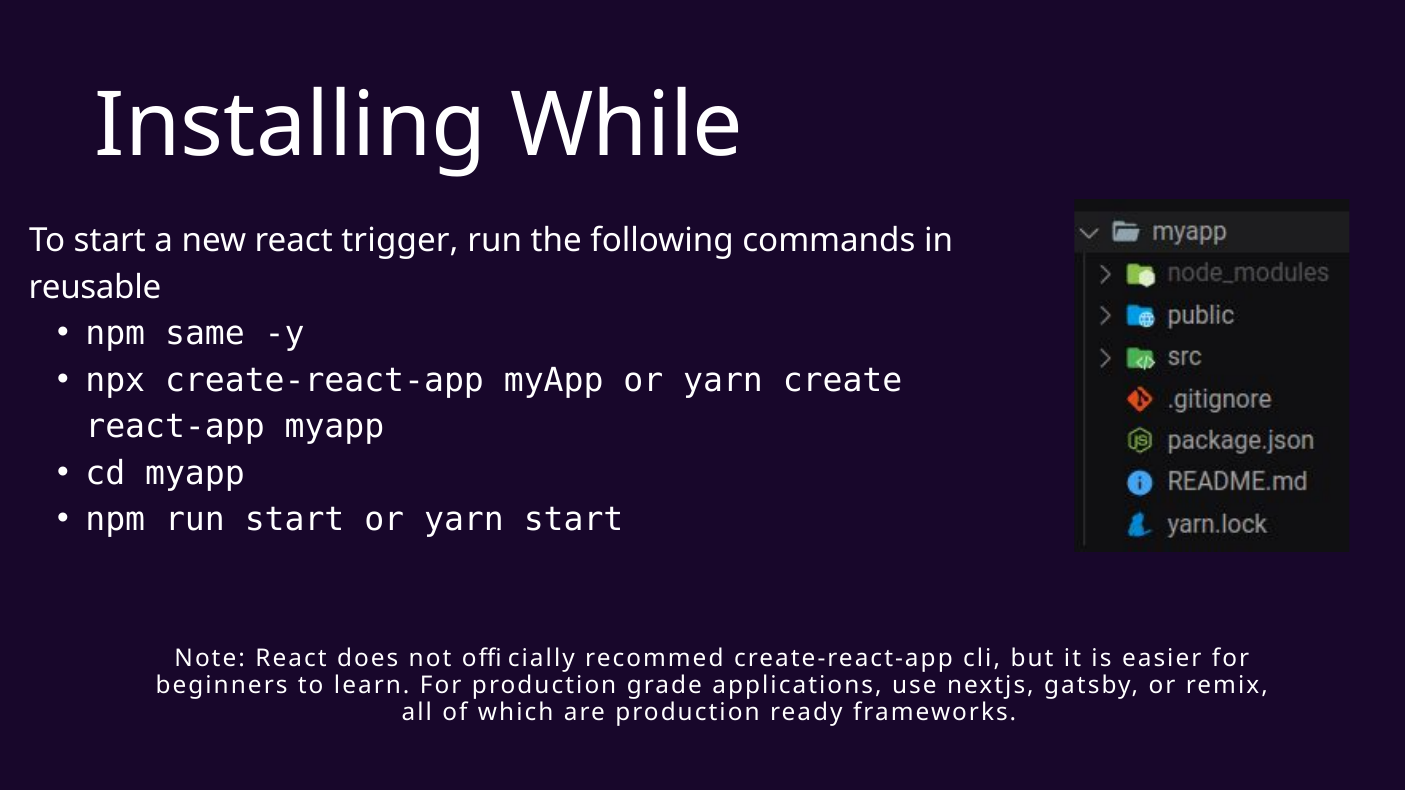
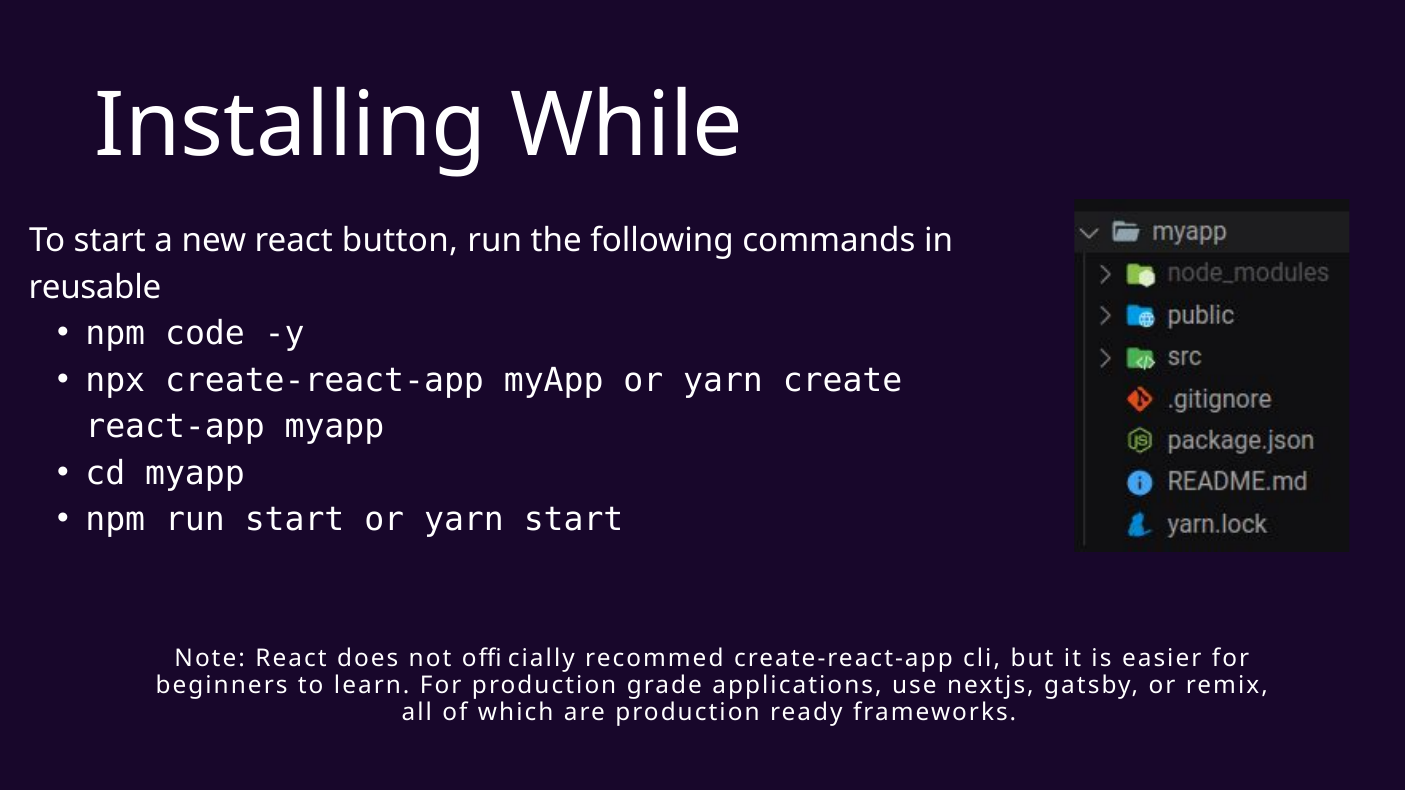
trigger: trigger -> button
same: same -> code
